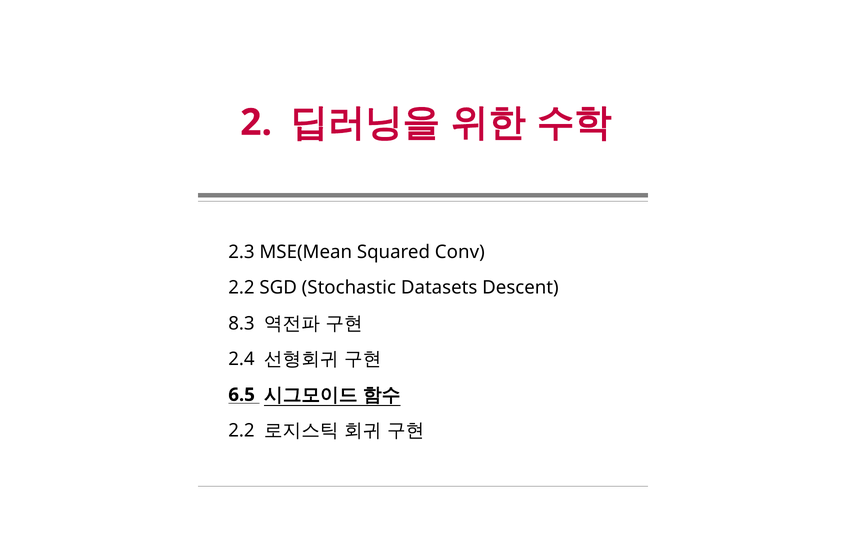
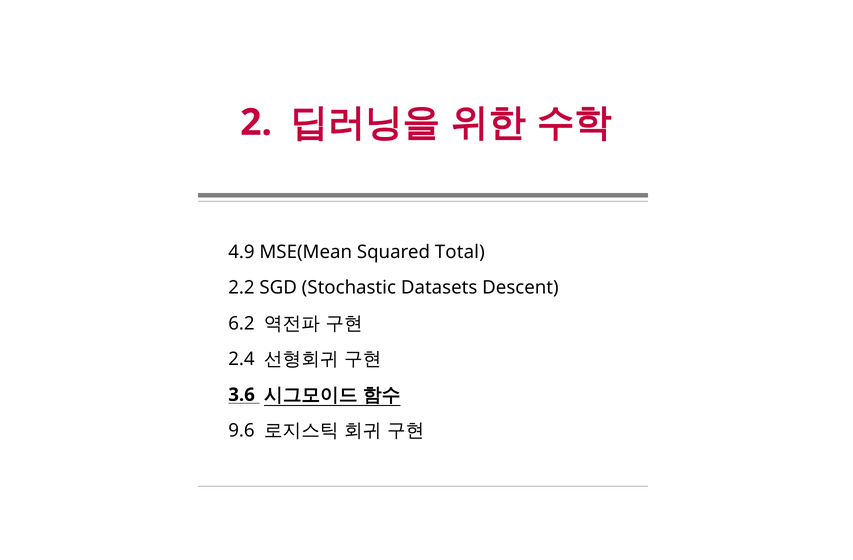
2.3: 2.3 -> 4.9
Conv: Conv -> Total
8.3: 8.3 -> 6.2
6.5: 6.5 -> 3.6
2.2 at (241, 431): 2.2 -> 9.6
